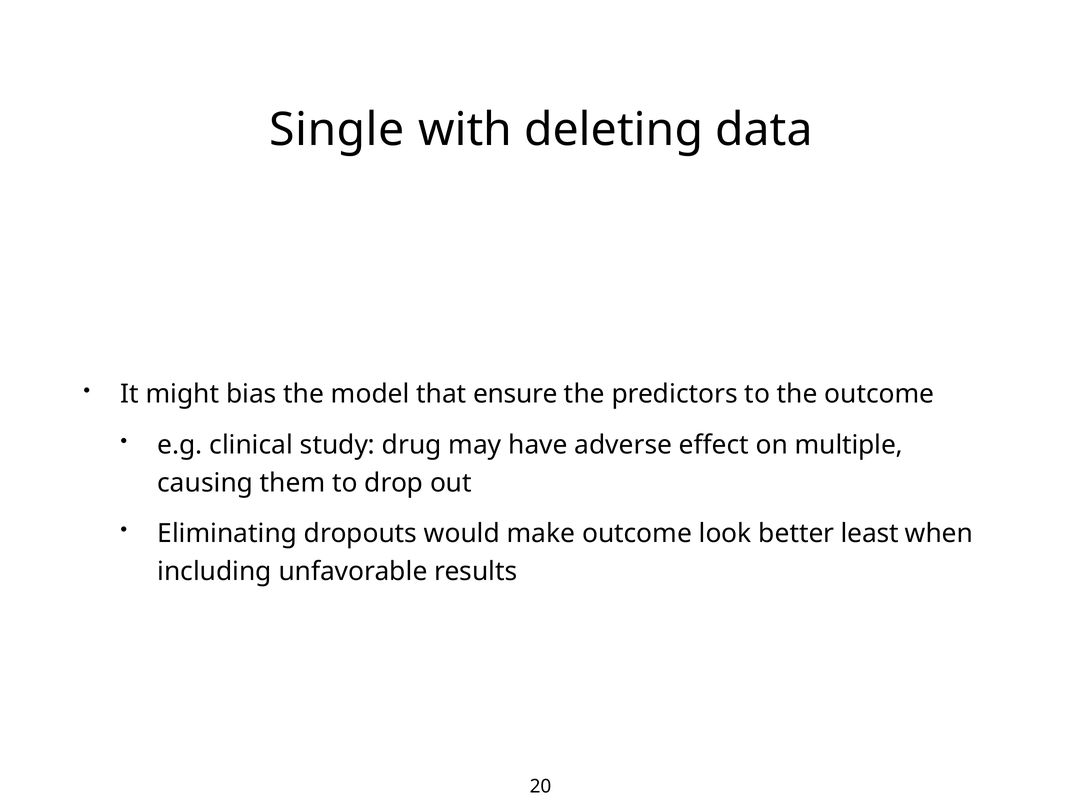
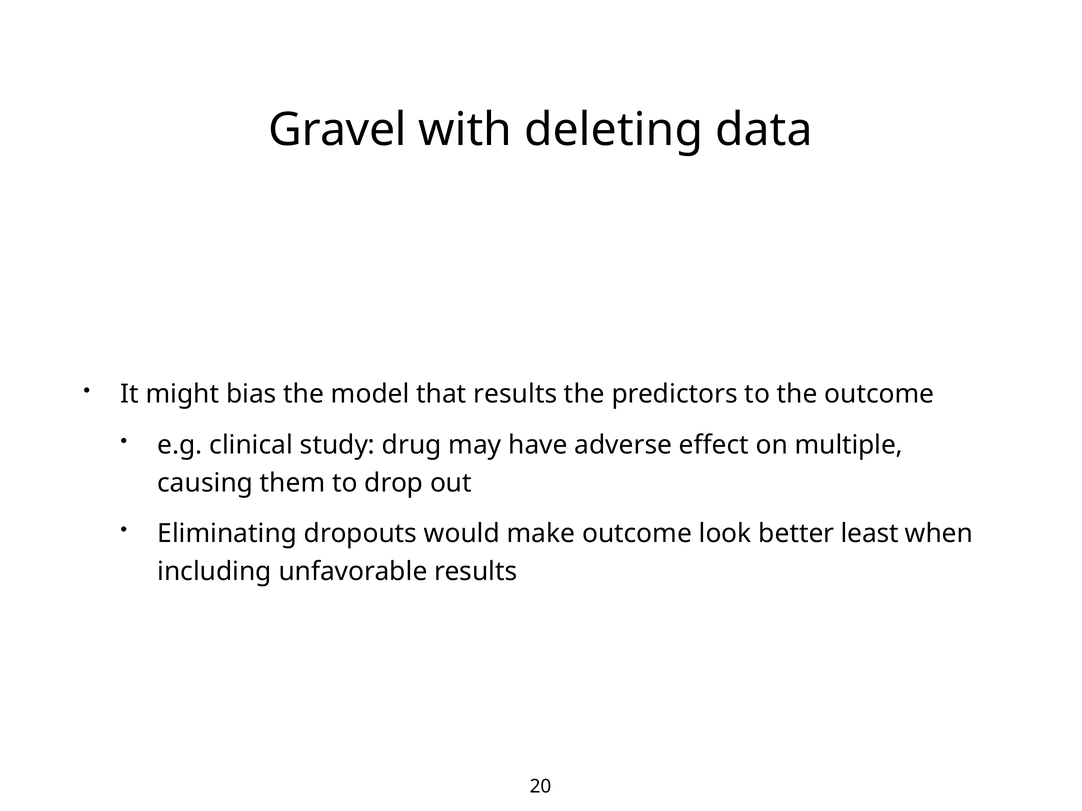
Single: Single -> Gravel
that ensure: ensure -> results
